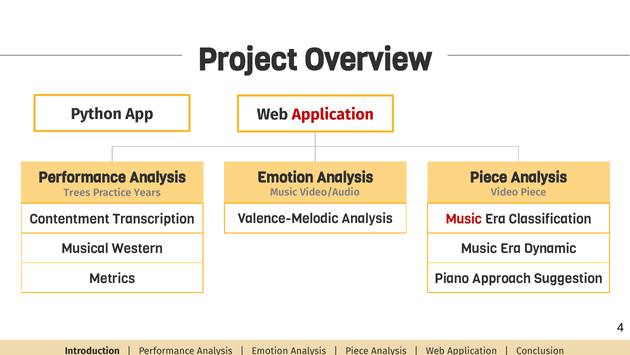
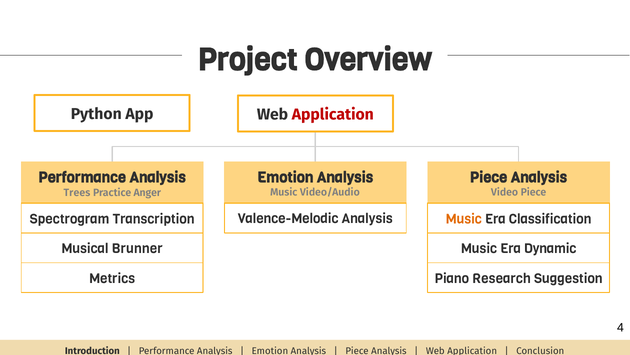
Years: Years -> Anger
Music at (464, 219) colour: red -> orange
Contentment: Contentment -> Spectrogram
Western: Western -> Brunner
Approach: Approach -> Research
